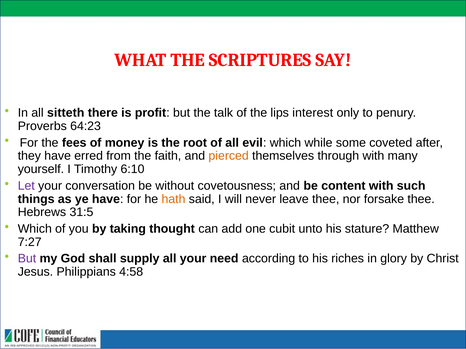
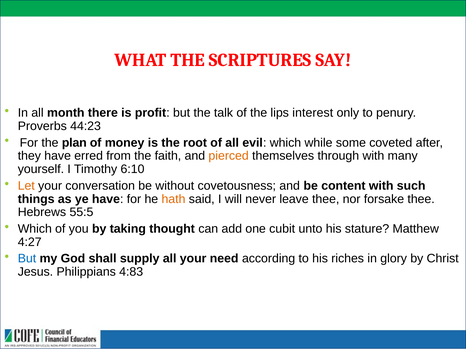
sitteth: sitteth -> month
64:23: 64:23 -> 44:23
fees: fees -> plan
Let colour: purple -> orange
31:5: 31:5 -> 55:5
7:27: 7:27 -> 4:27
But at (27, 259) colour: purple -> blue
4:58: 4:58 -> 4:83
